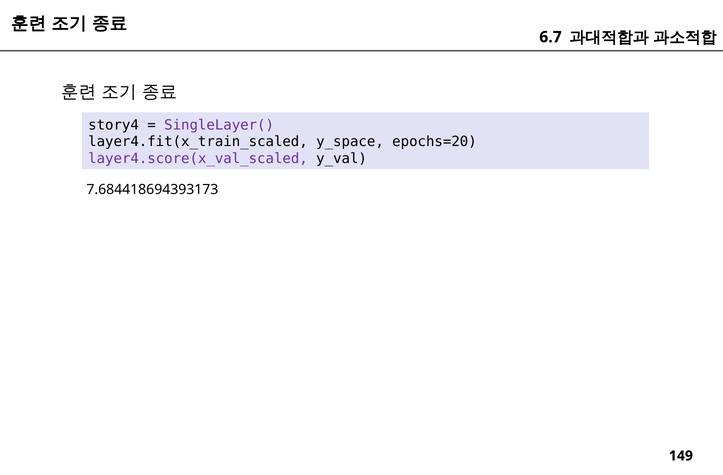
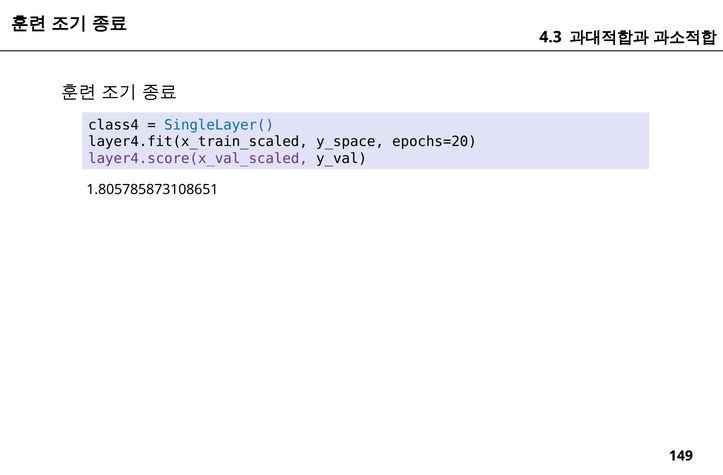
6.7: 6.7 -> 4.3
story4: story4 -> class4
SingleLayer( colour: purple -> blue
7.684418694393173: 7.684418694393173 -> 1.805785873108651
